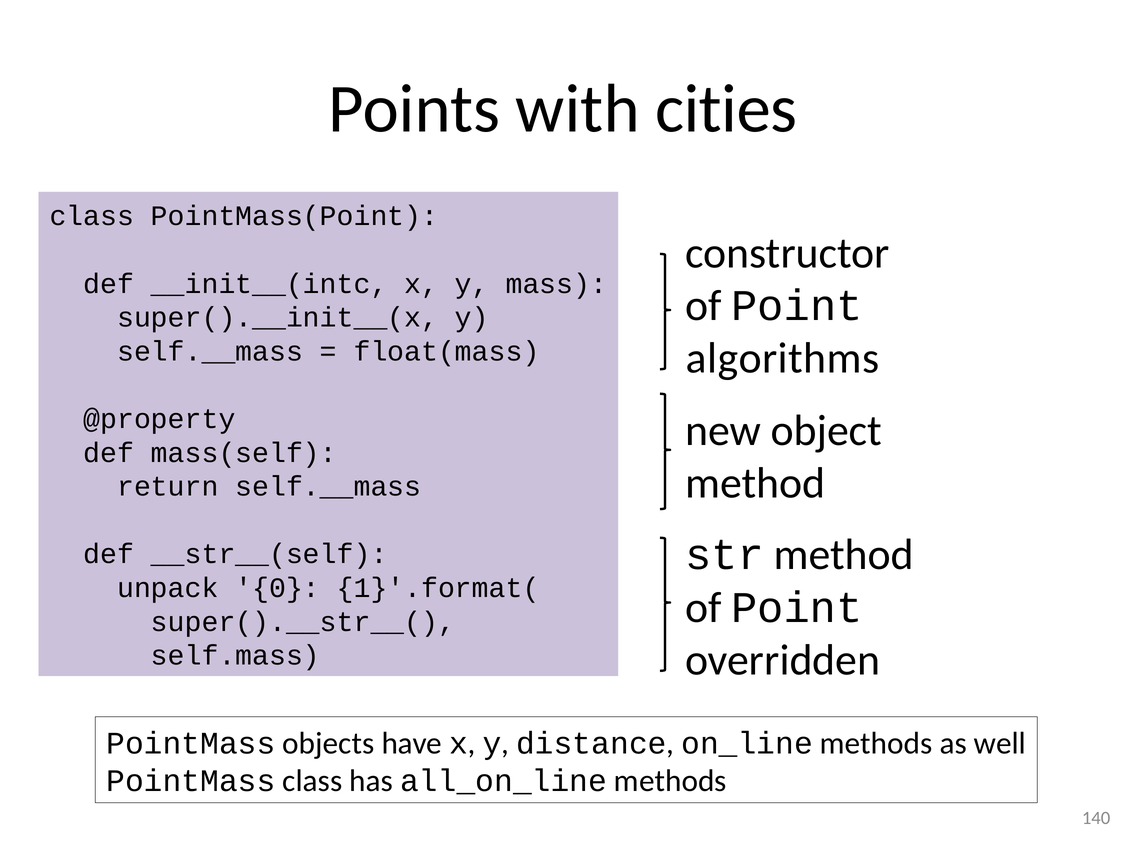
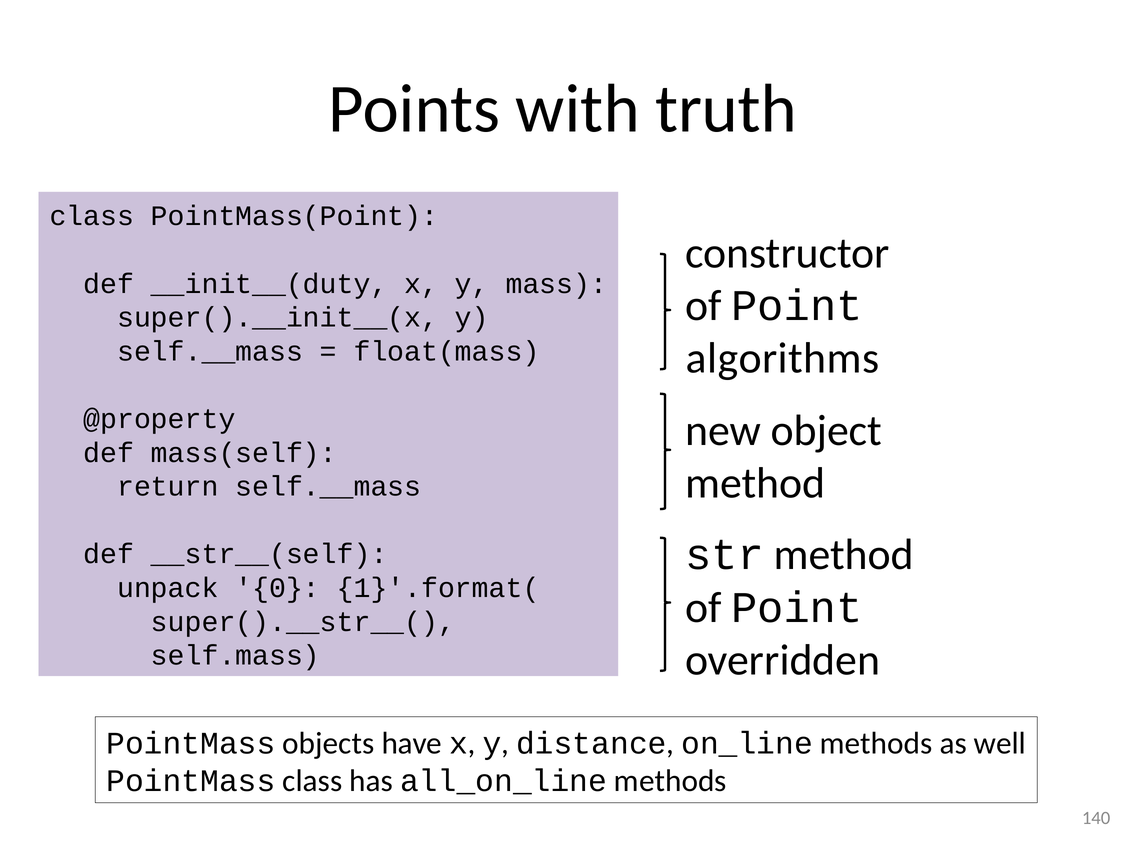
cities: cities -> truth
__init__(intc: __init__(intc -> __init__(duty
